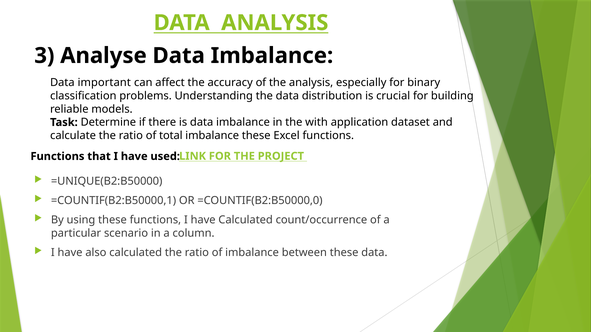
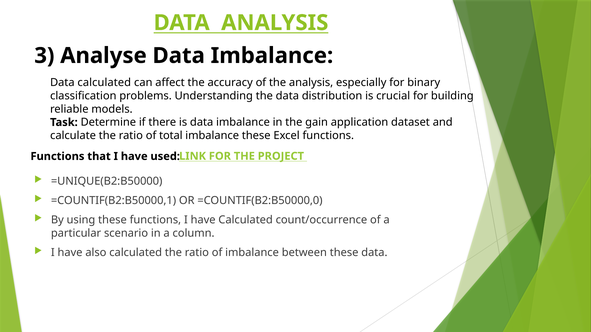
Data important: important -> calculated
with: with -> gain
